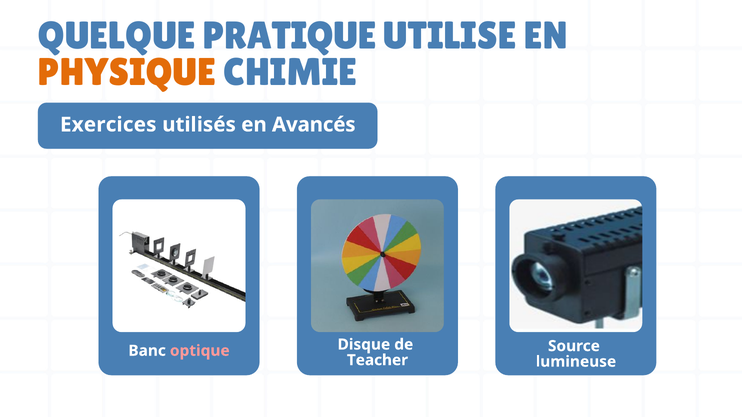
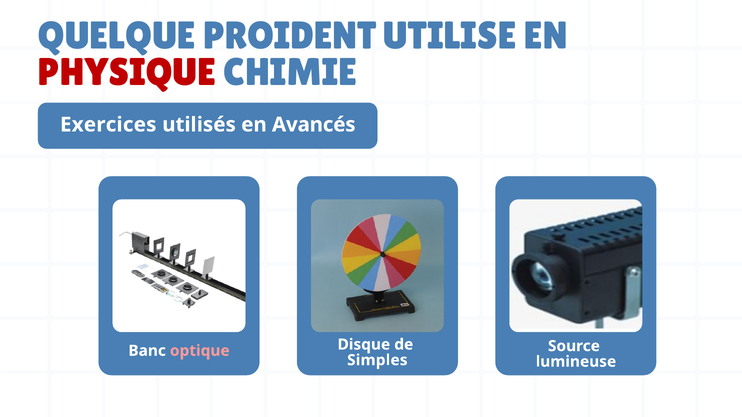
PRATIQUE: PRATIQUE -> PROIDENT
PHYSIQUE colour: orange -> red
Teacher: Teacher -> Simples
